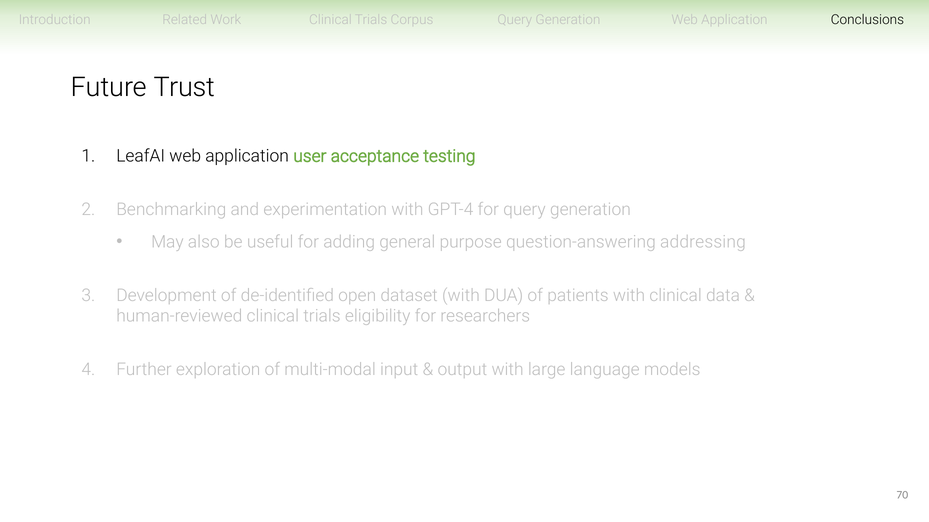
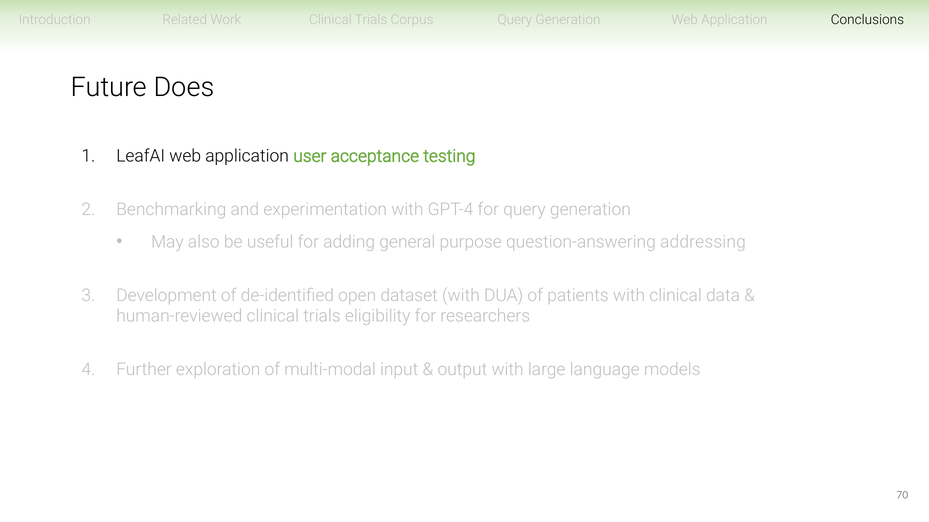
Trust: Trust -> Does
